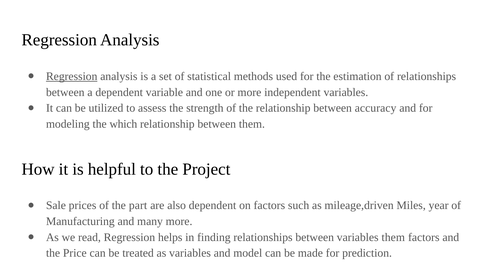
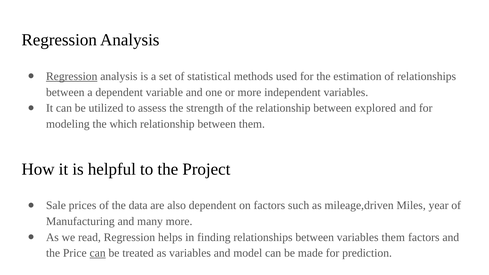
accuracy: accuracy -> explored
part: part -> data
can at (98, 253) underline: none -> present
